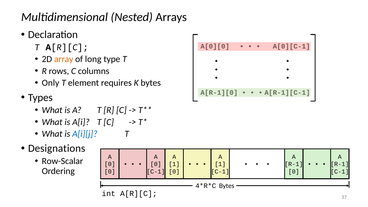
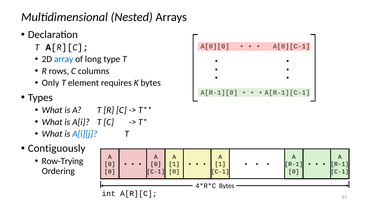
array colour: orange -> blue
Designations: Designations -> Contiguously
Row-Scalar: Row-Scalar -> Row-Trying
